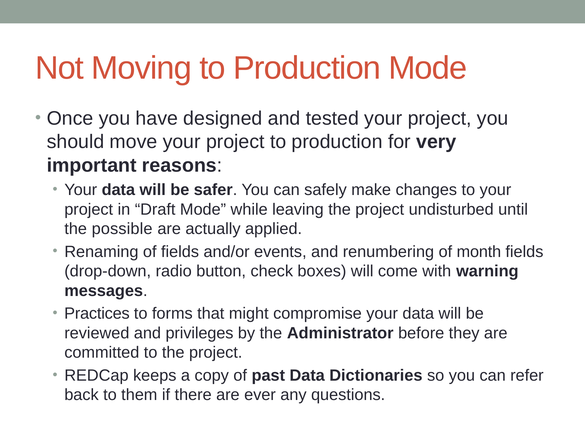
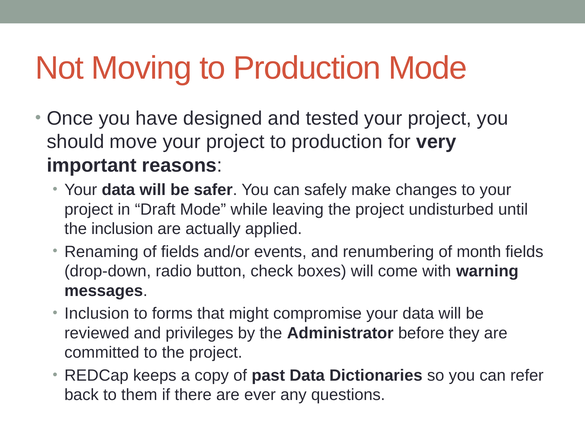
the possible: possible -> inclusion
Practices at (97, 313): Practices -> Inclusion
